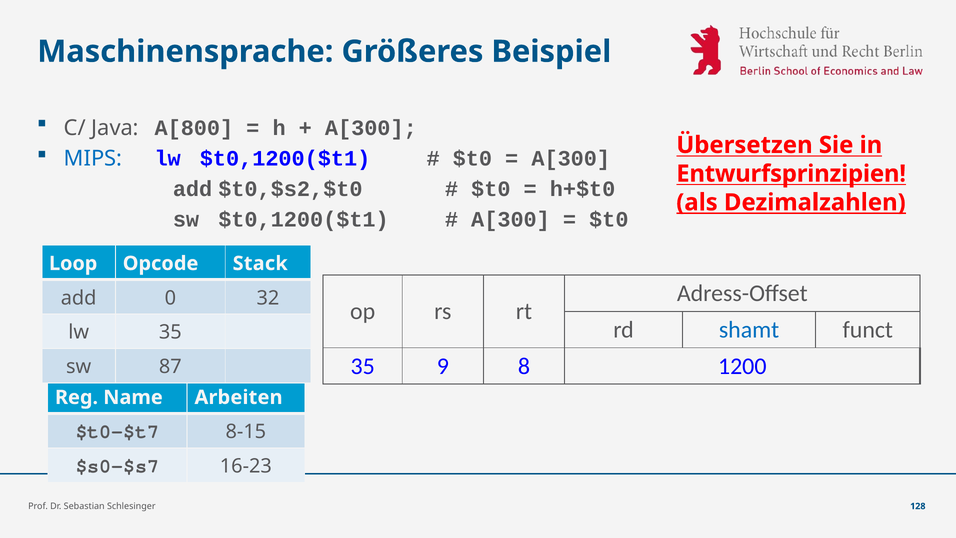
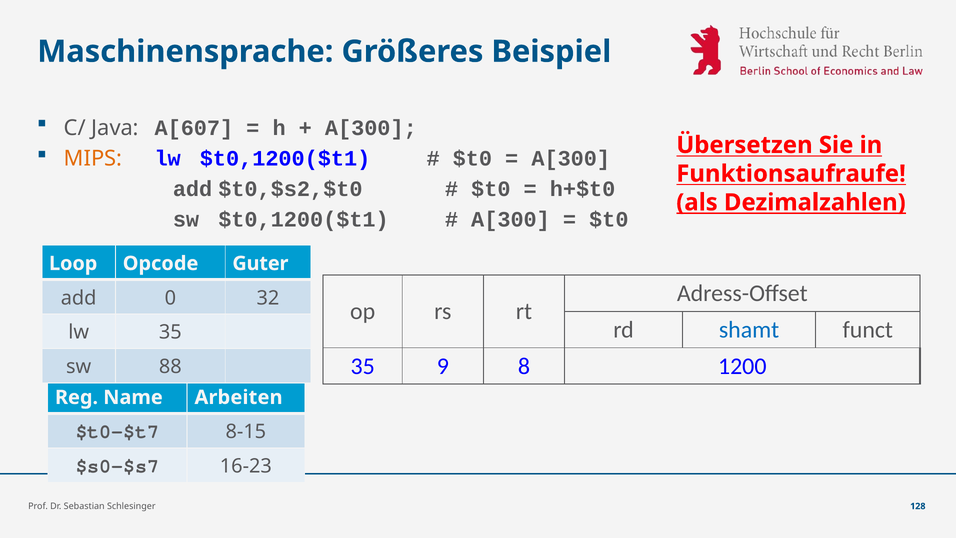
A[800: A[800 -> A[607
MIPS colour: blue -> orange
Entwurfsprinzipien: Entwurfsprinzipien -> Funktionsaufraufe
Stack: Stack -> Guter
87: 87 -> 88
